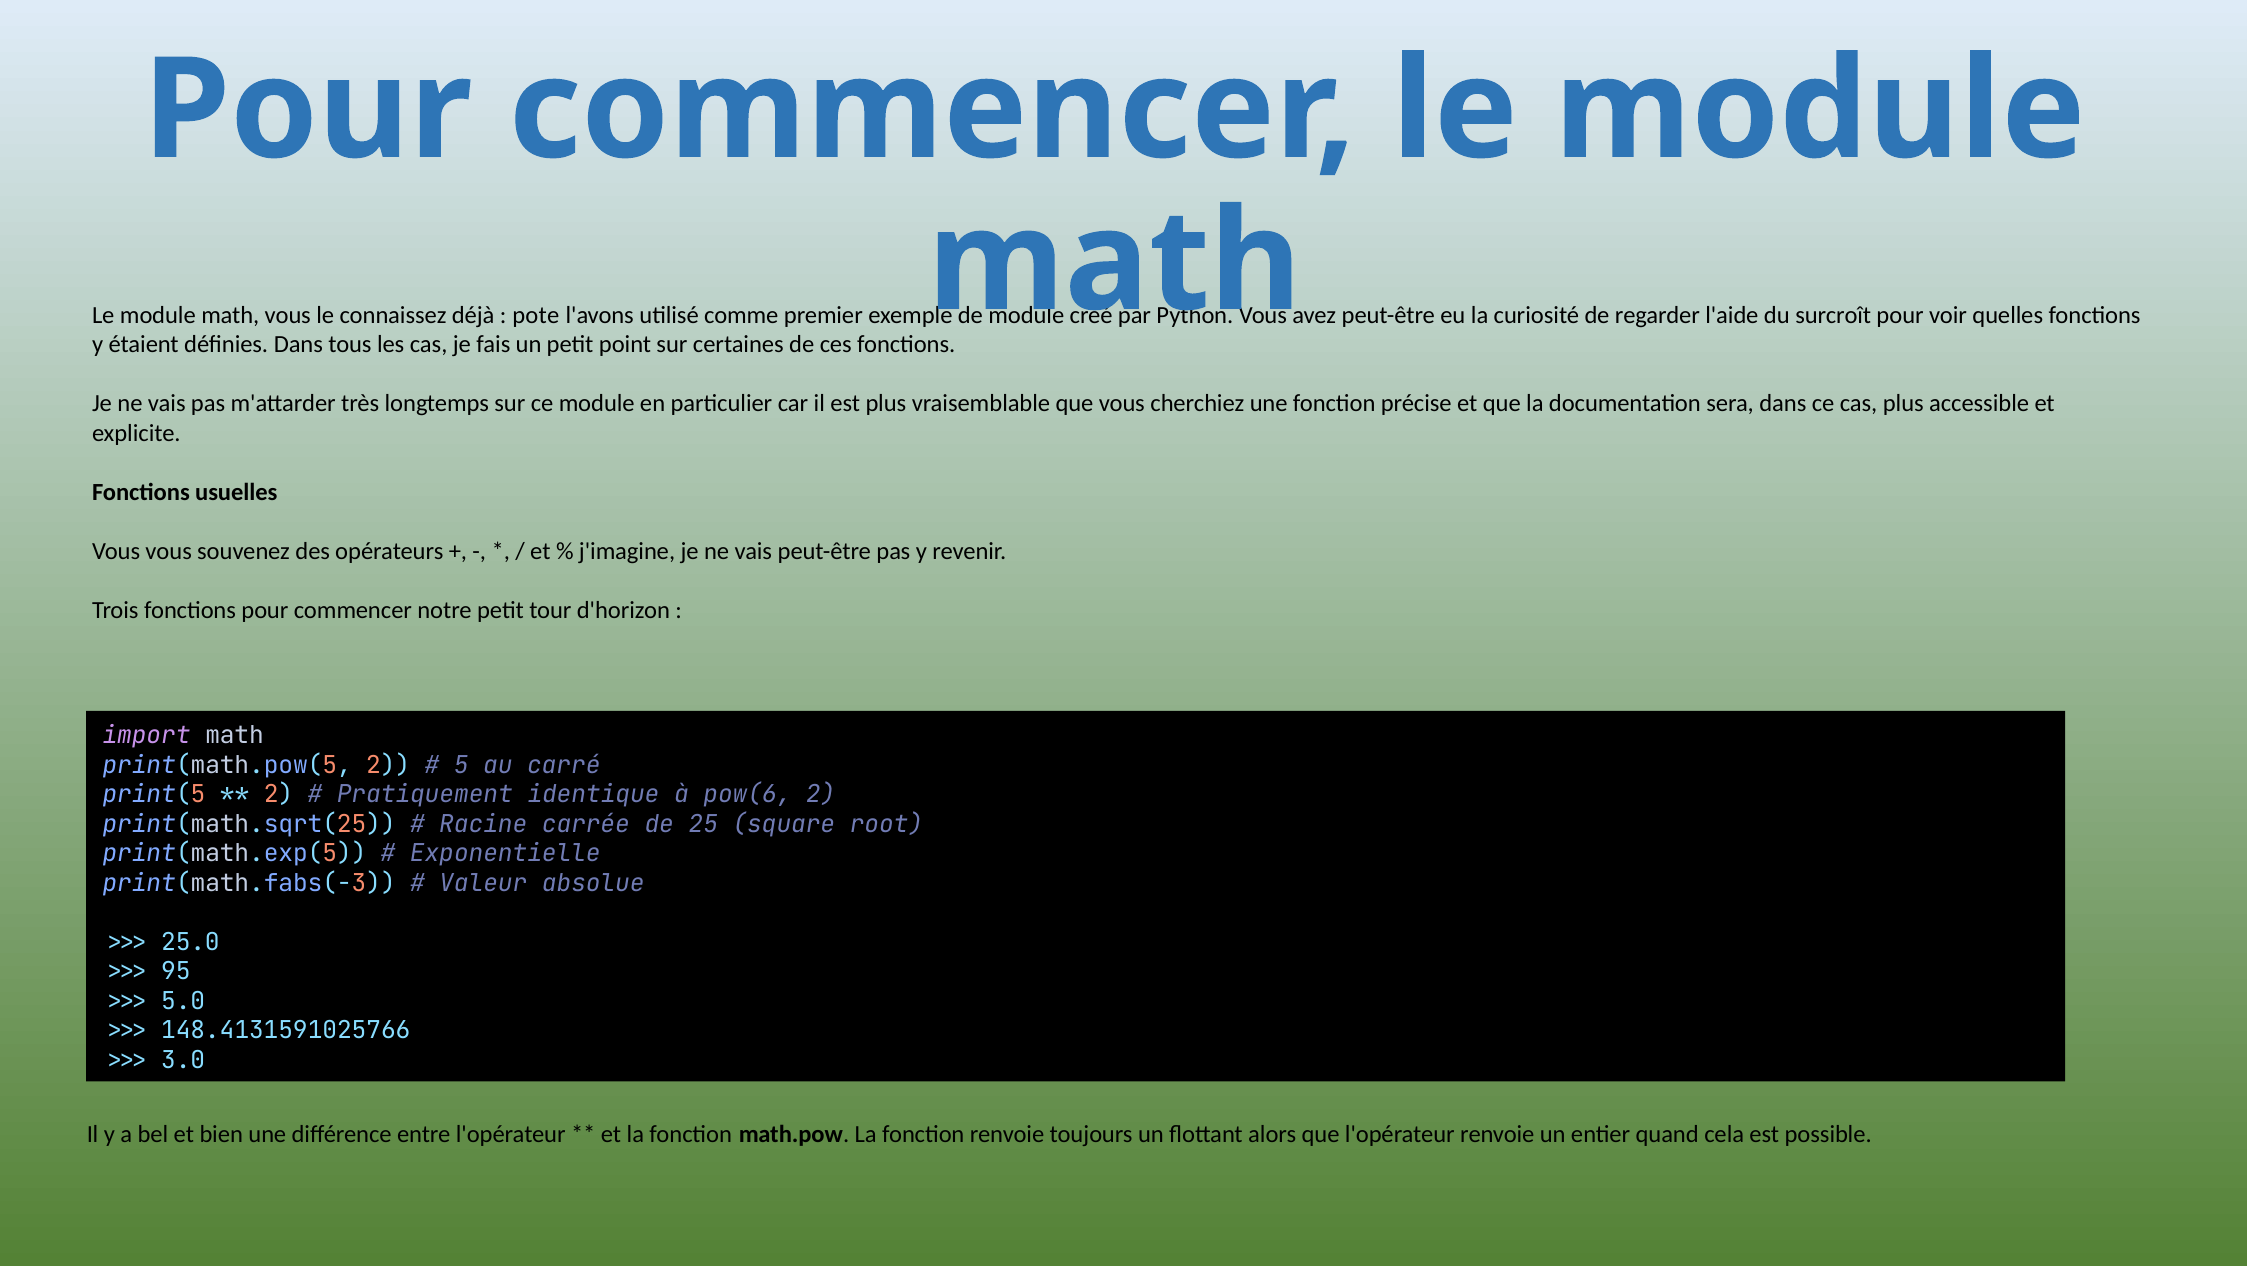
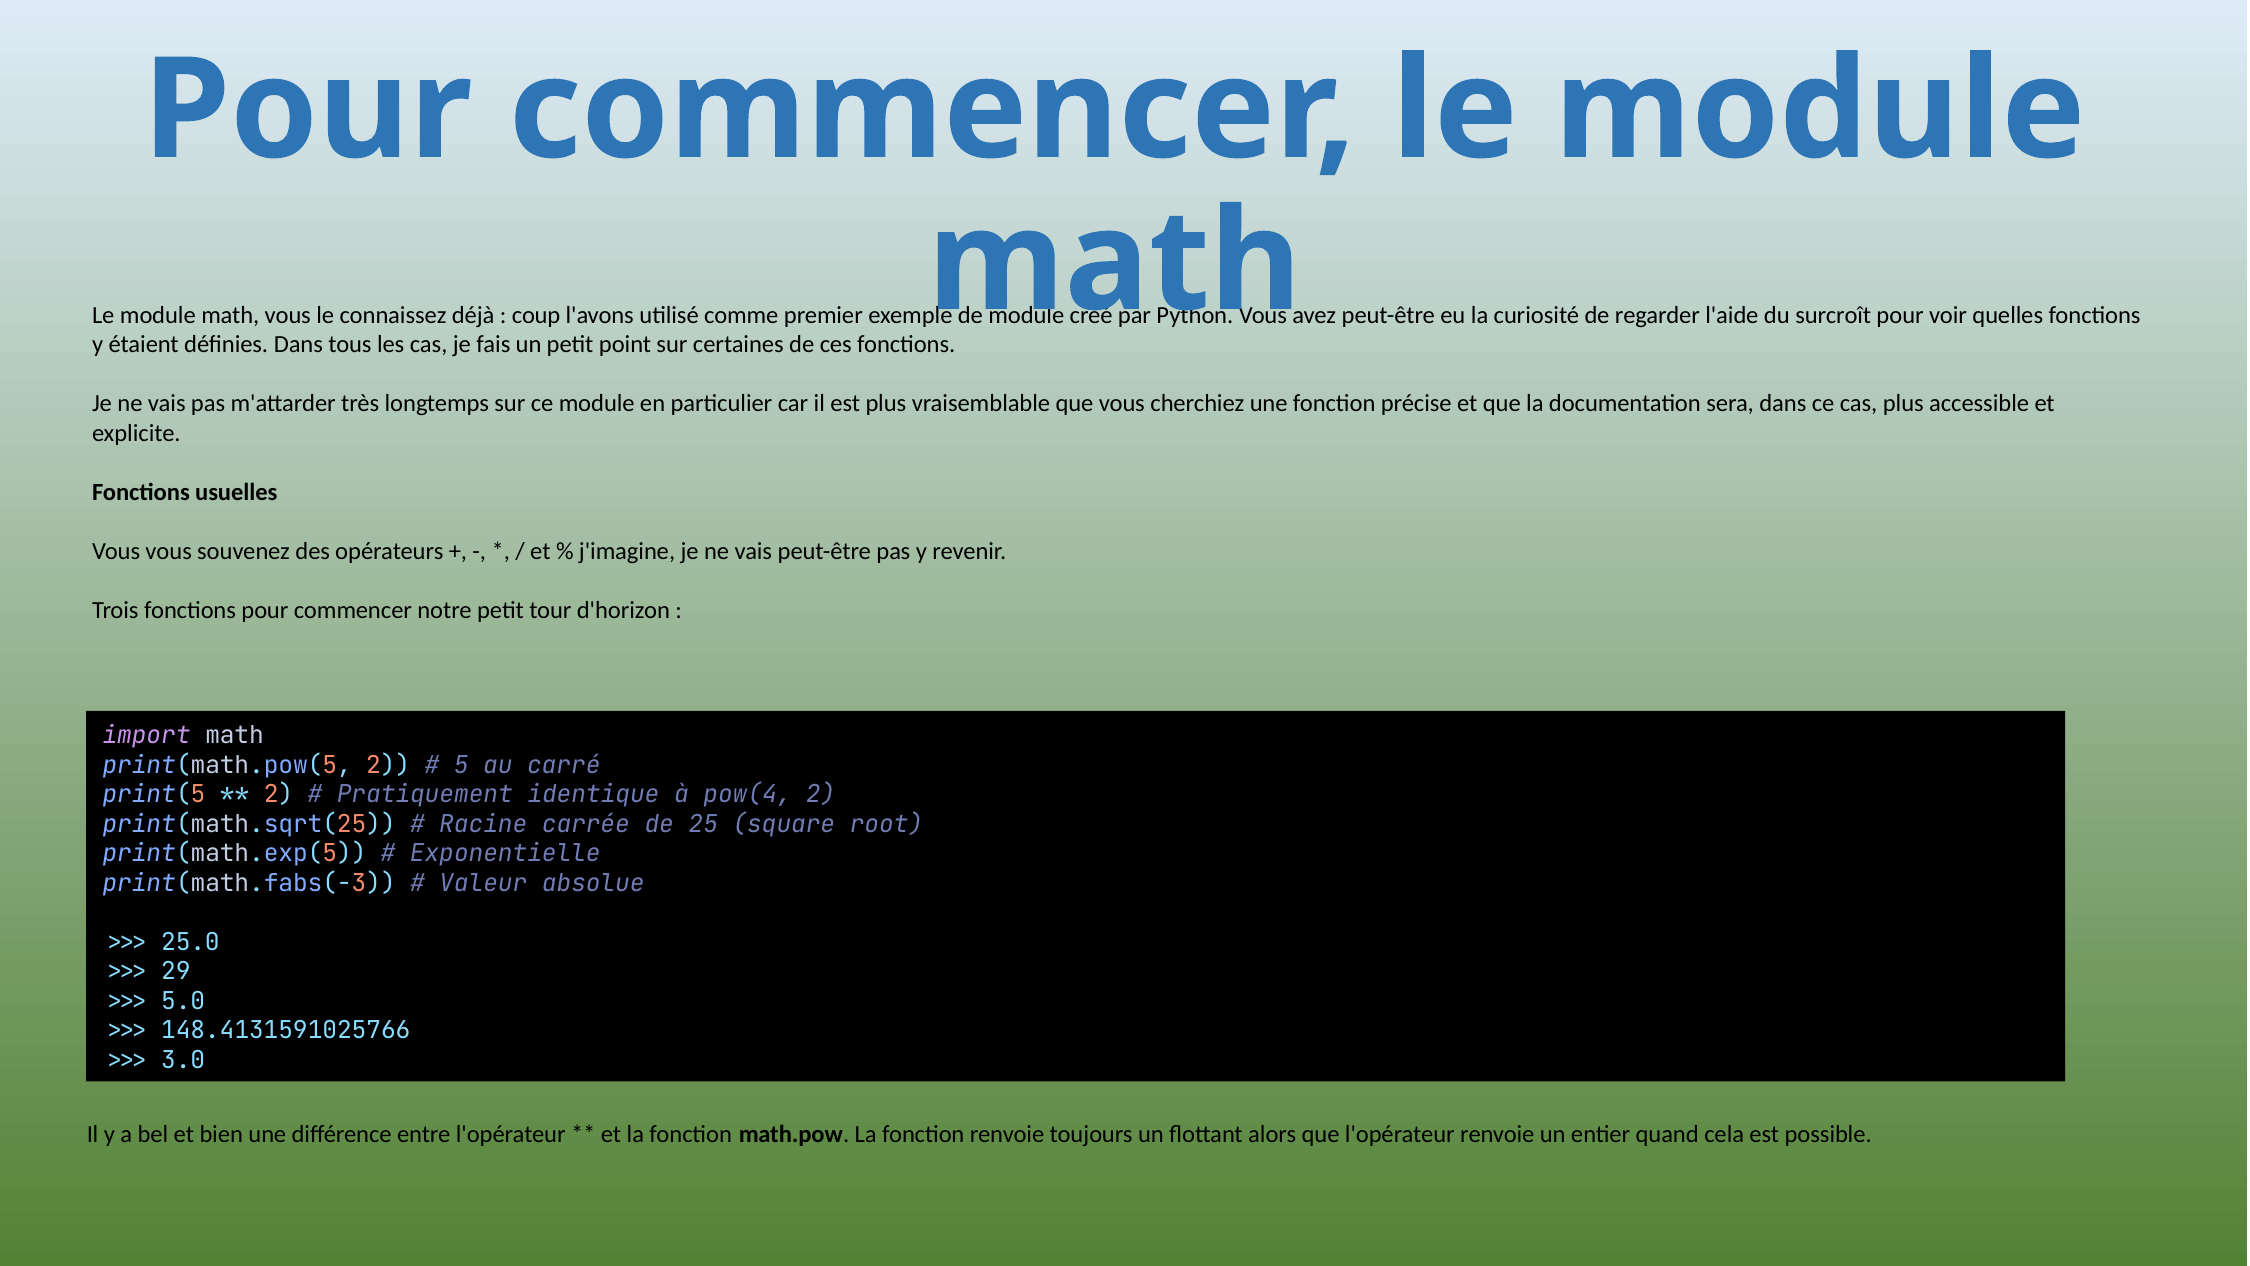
pote: pote -> coup
pow(6: pow(6 -> pow(4
95: 95 -> 29
